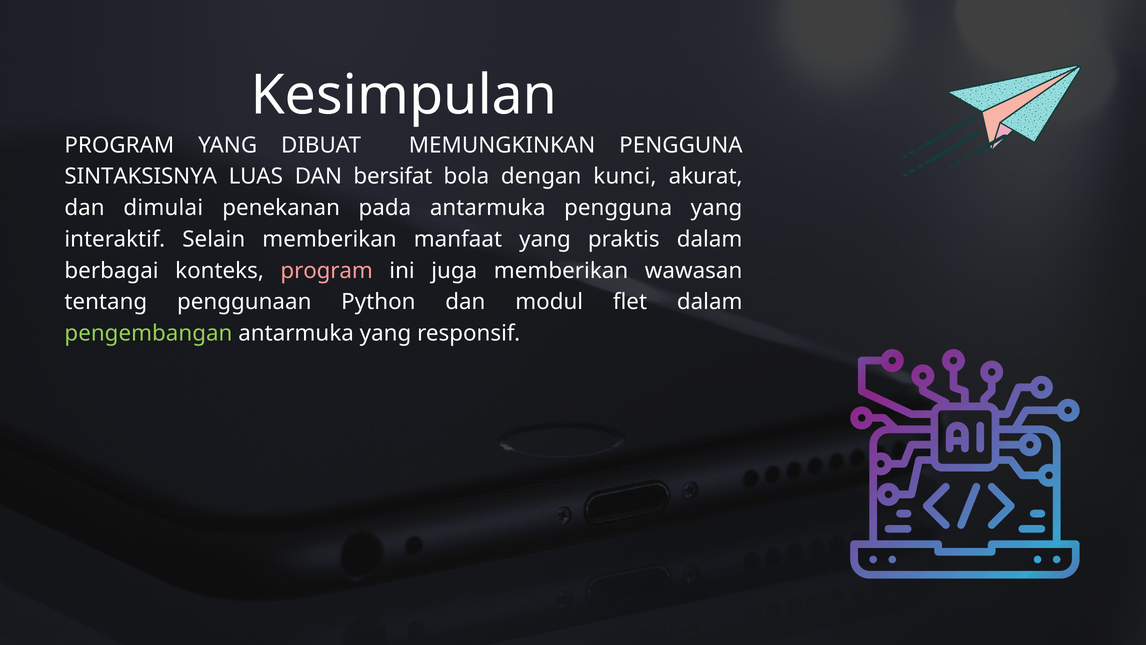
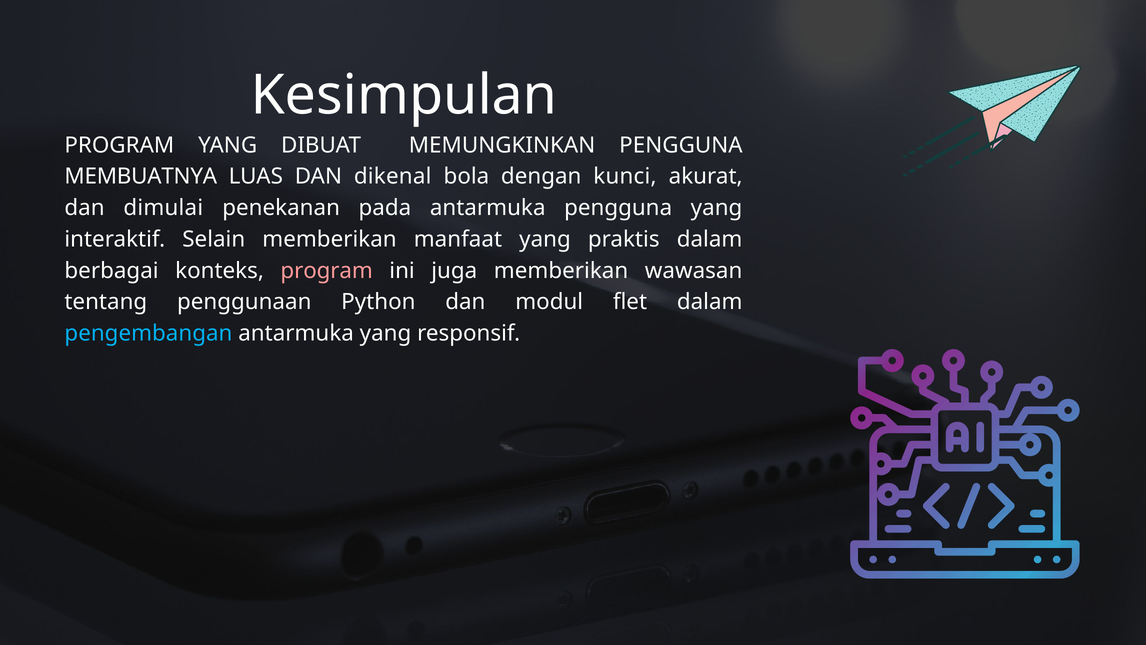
SINTAKSISNYA: SINTAKSISNYA -> MEMBUATNYA
bersifat: bersifat -> dikenal
pengembangan colour: light green -> light blue
